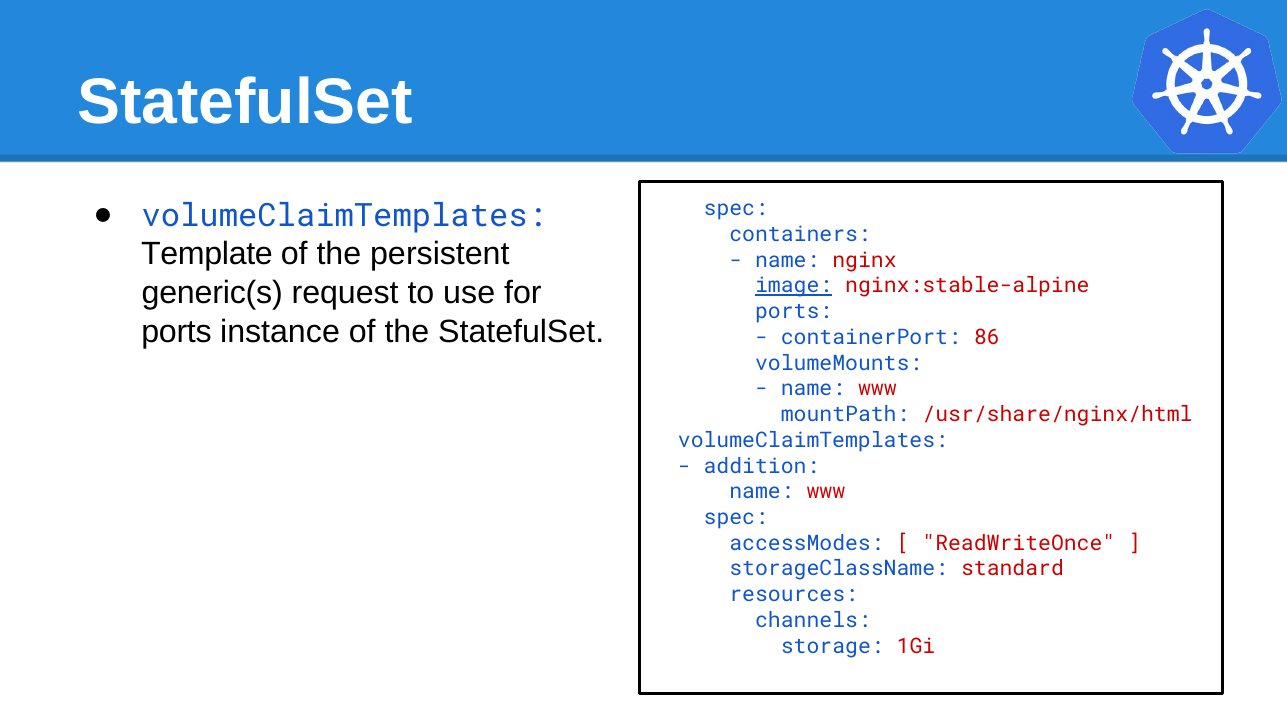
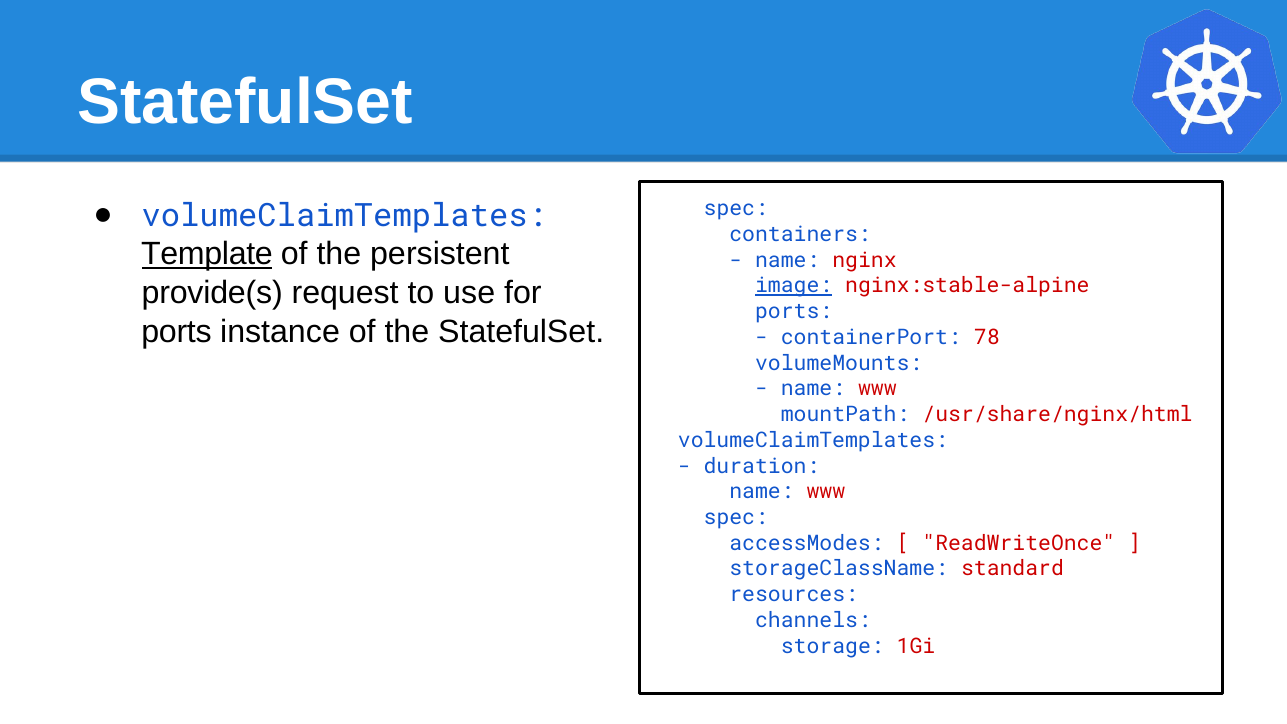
Template underline: none -> present
generic(s: generic(s -> provide(s
86: 86 -> 78
addition: addition -> duration
